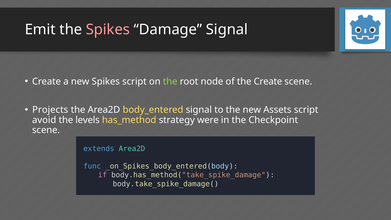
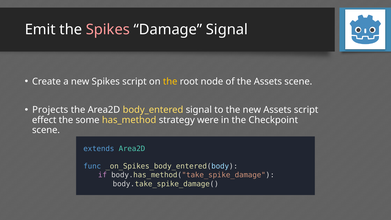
the at (170, 81) colour: light green -> yellow
the Create: Create -> Assets
avoid: avoid -> effect
levels: levels -> some
